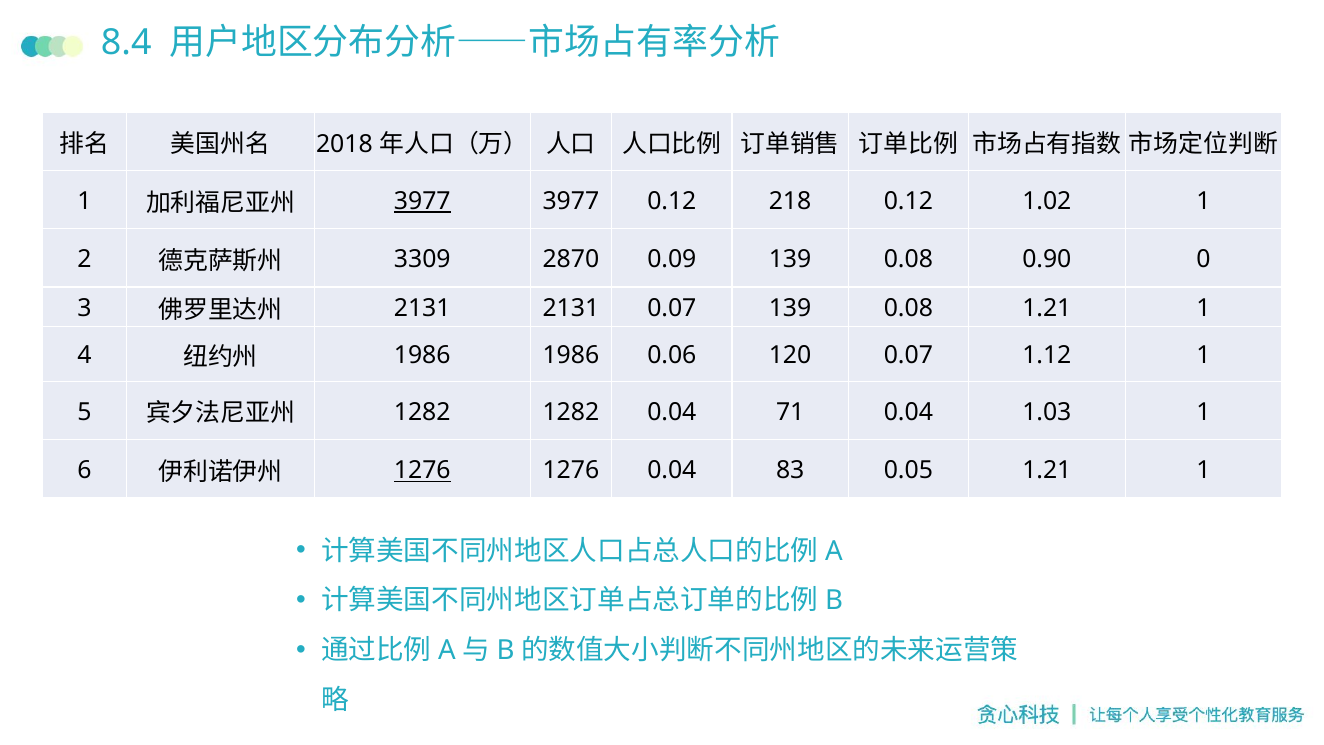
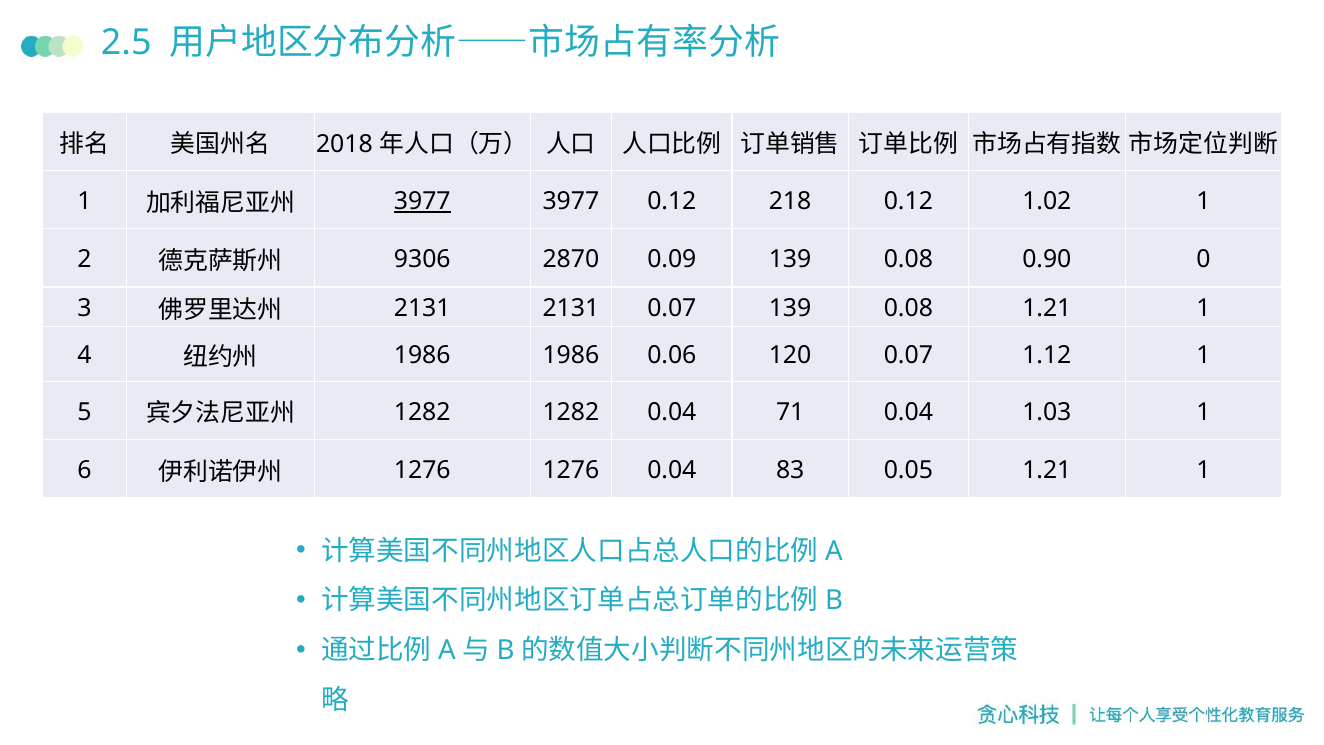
8.4: 8.4 -> 2.5
3309: 3309 -> 9306
1276 at (422, 471) underline: present -> none
